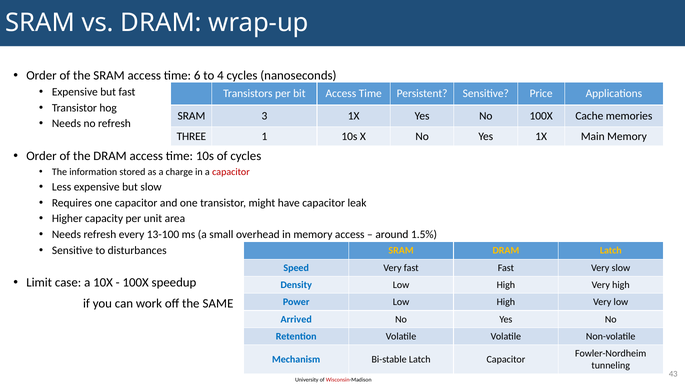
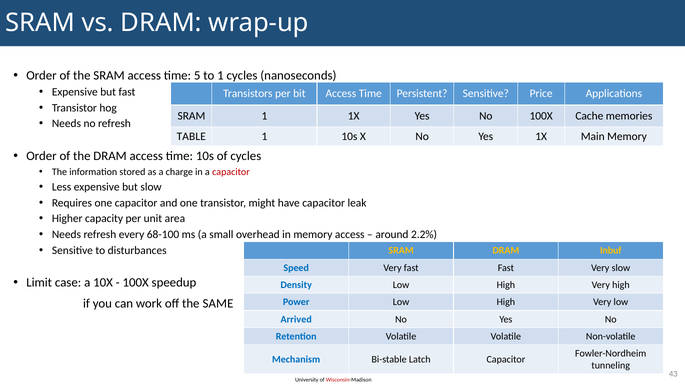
6: 6 -> 5
to 4: 4 -> 1
SRAM 3: 3 -> 1
THREE: THREE -> TABLE
13-100: 13-100 -> 68-100
1.5%: 1.5% -> 2.2%
DRAM Latch: Latch -> Inbuf
